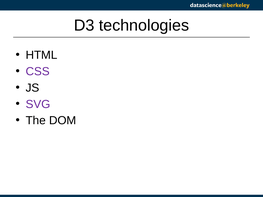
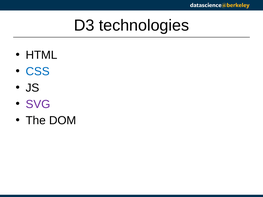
CSS colour: purple -> blue
